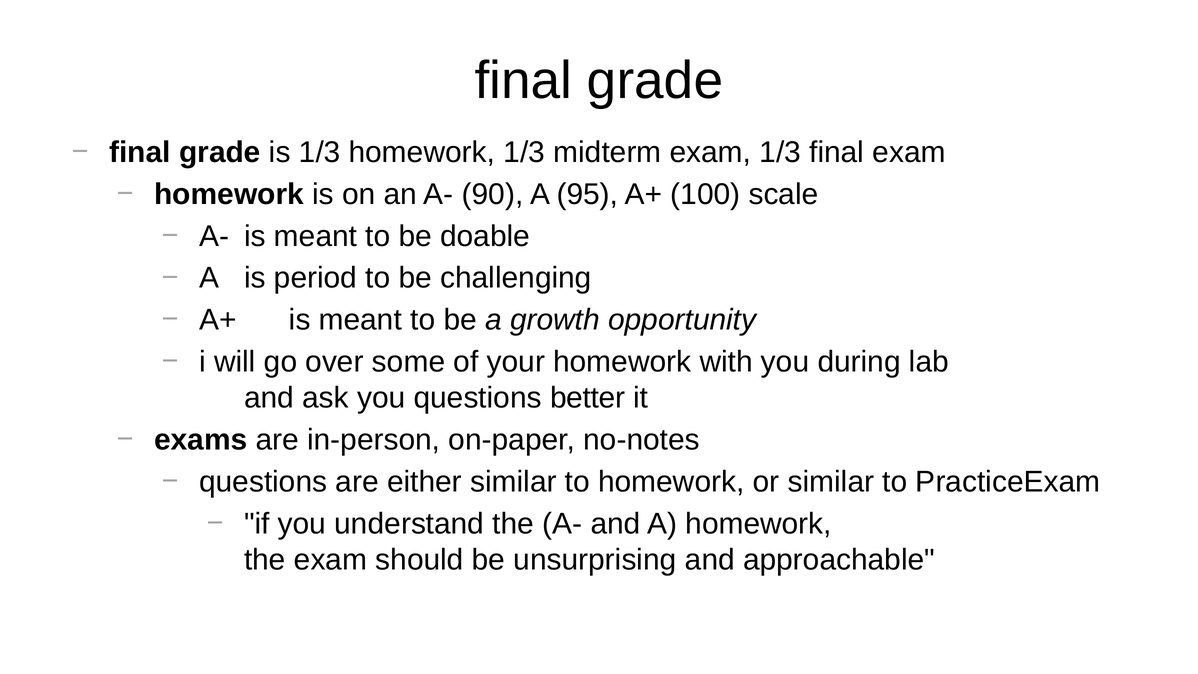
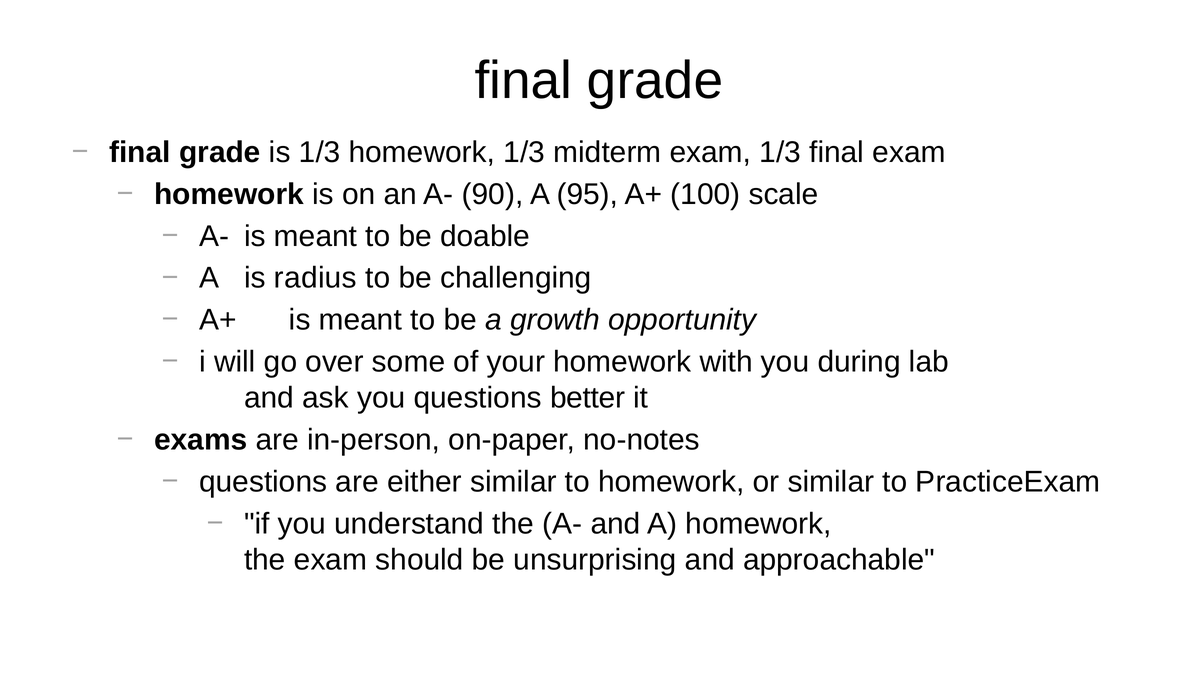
period: period -> radius
